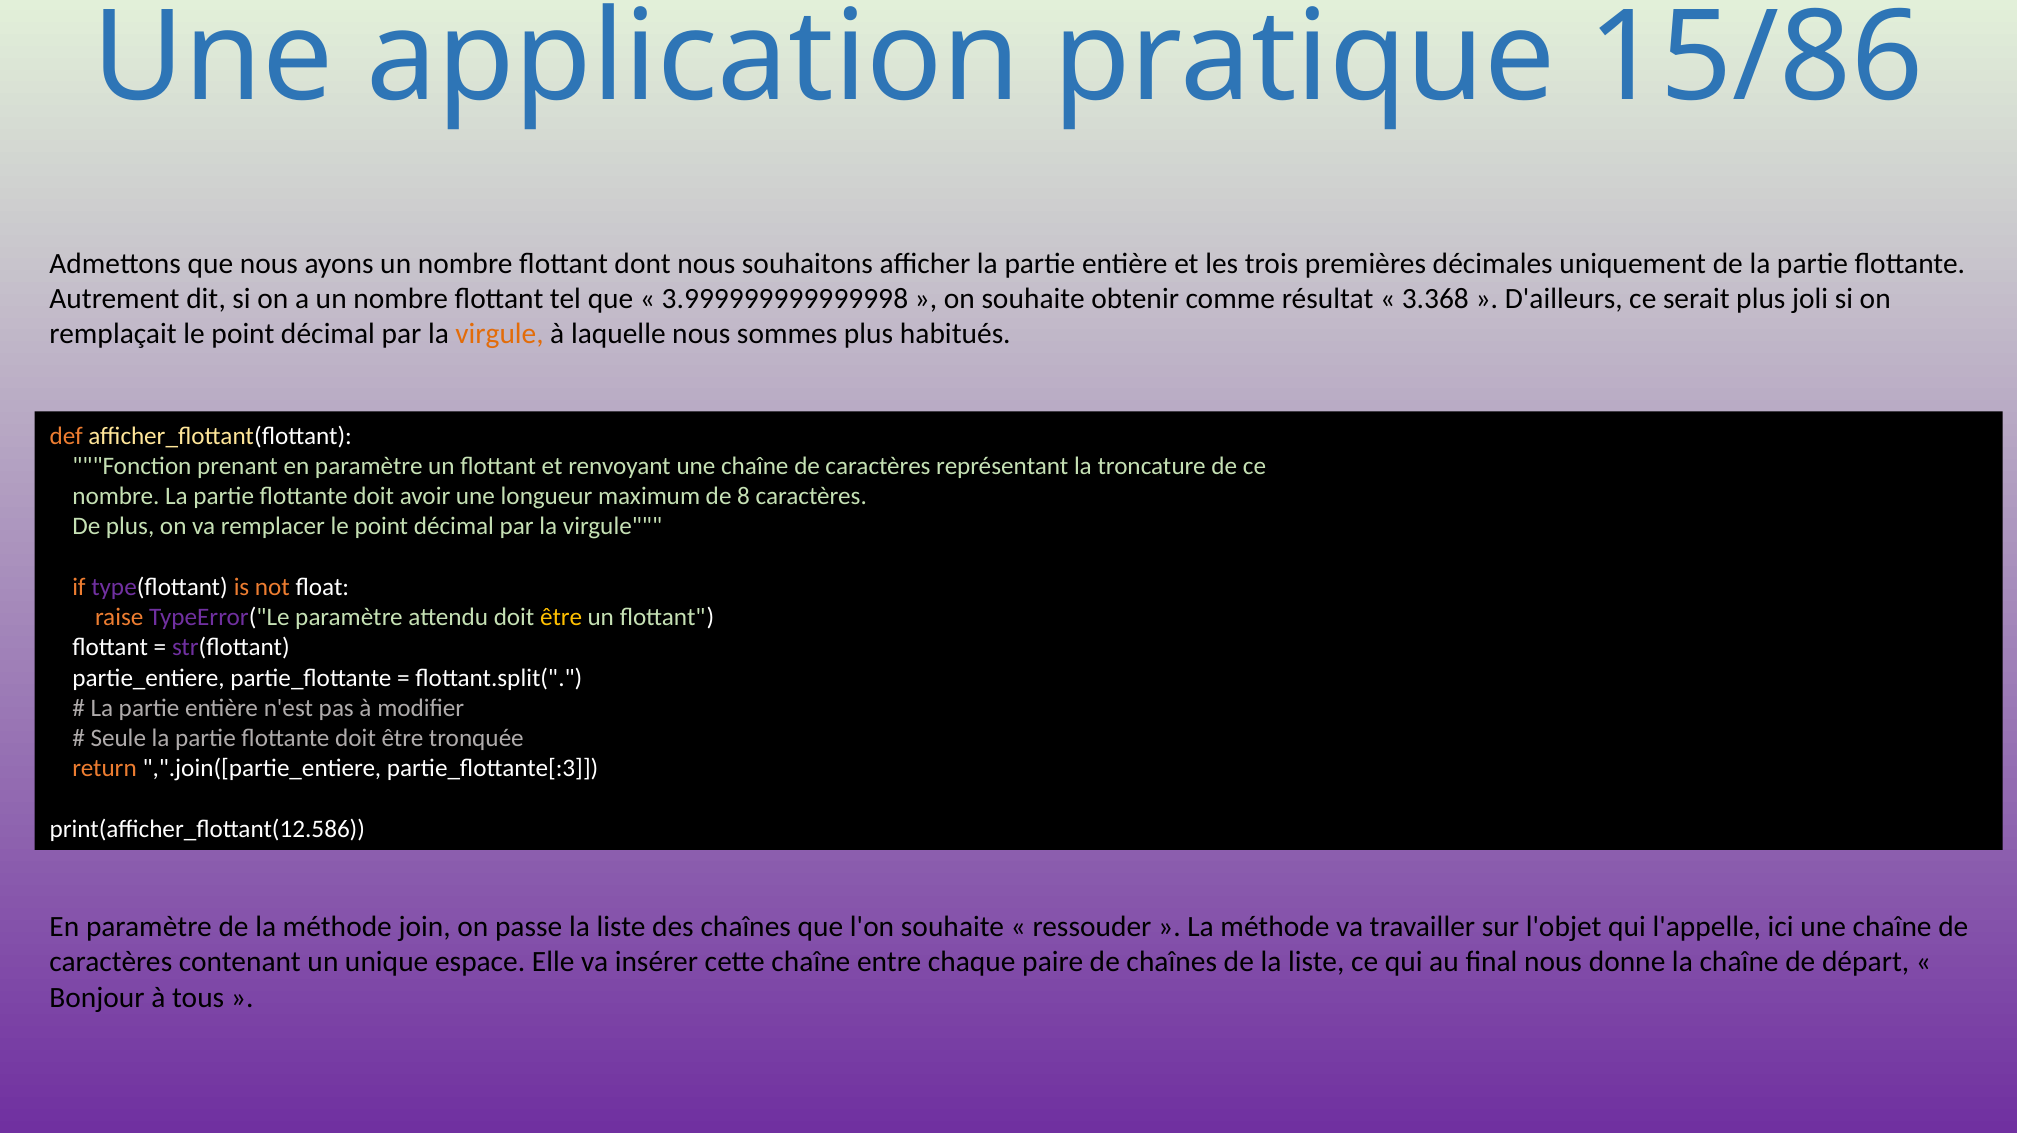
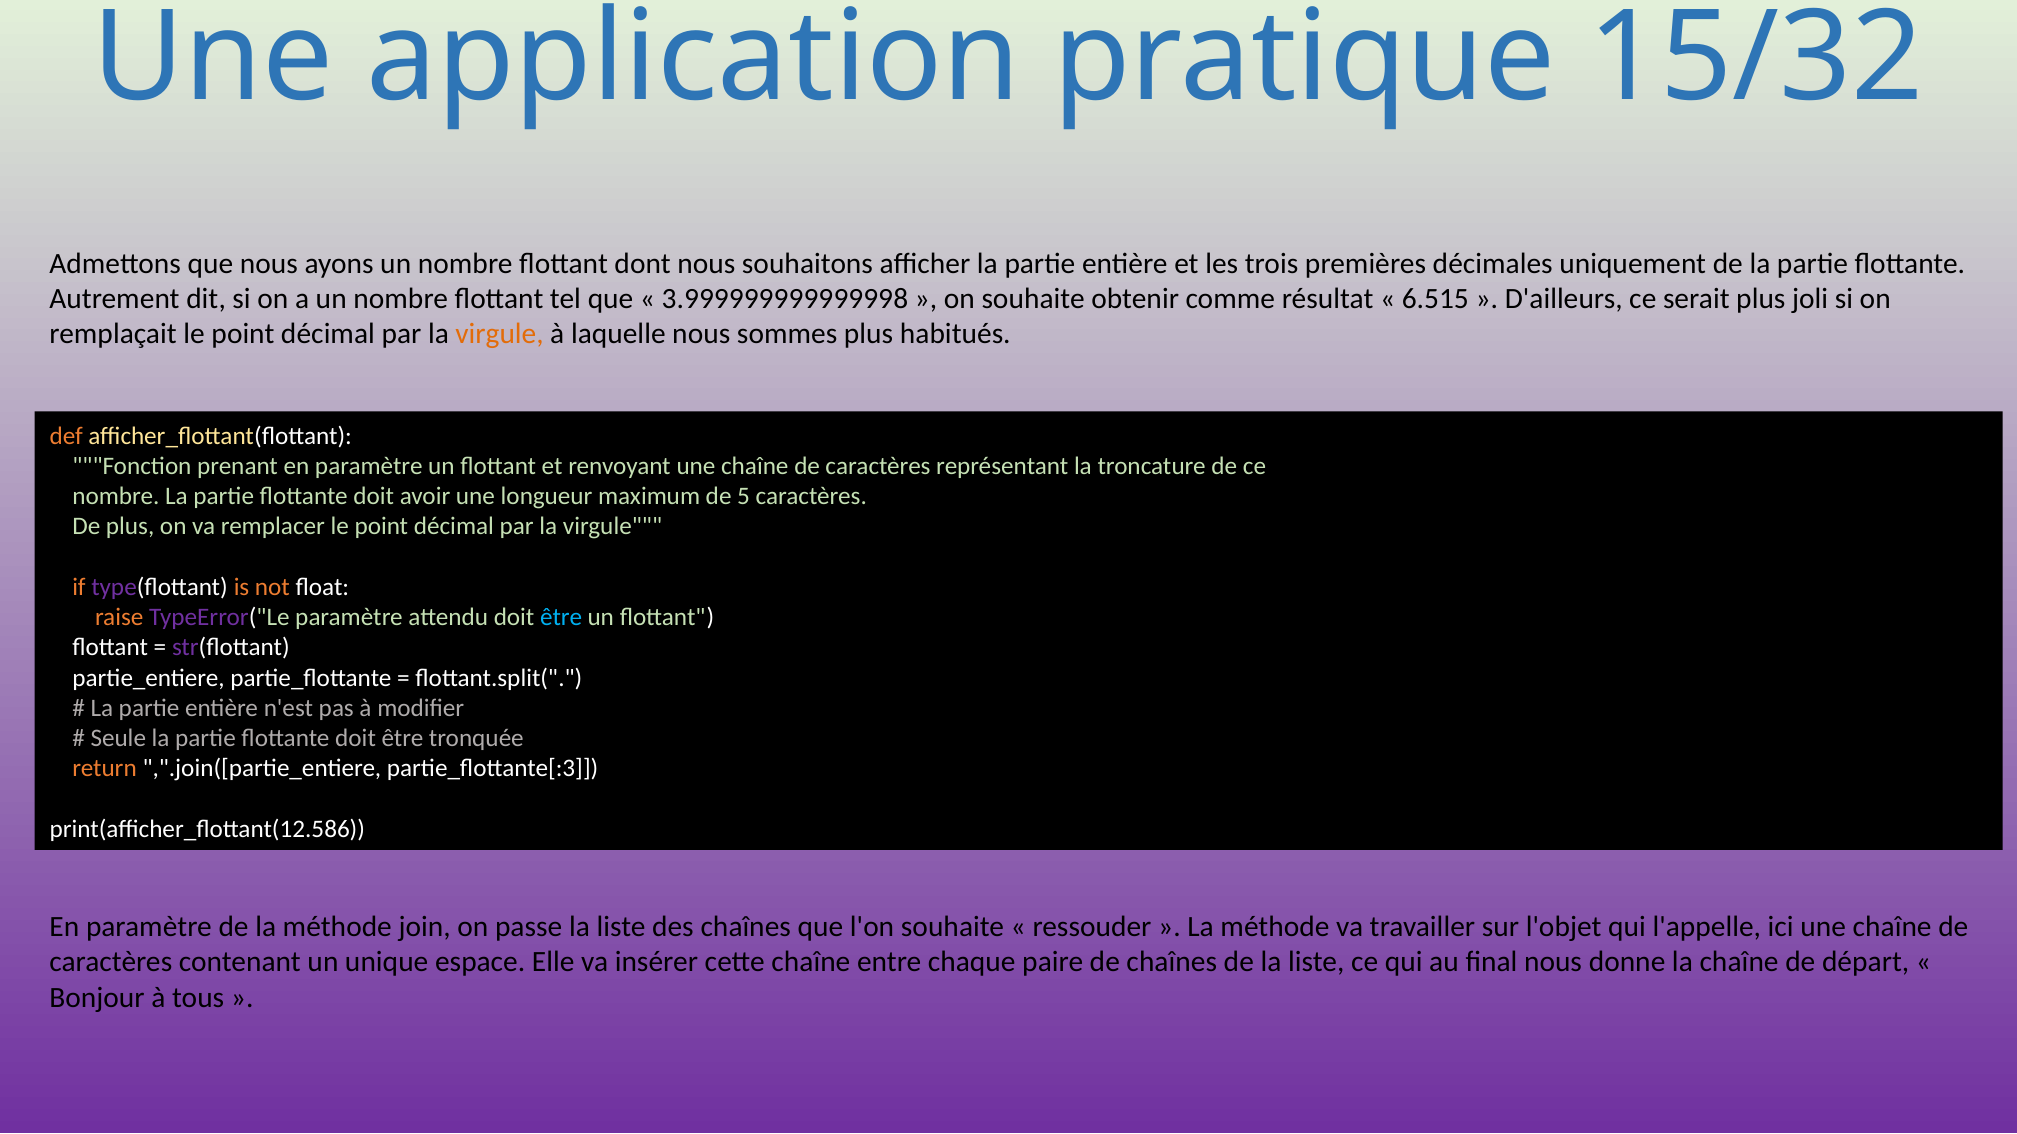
15/86: 15/86 -> 15/32
3.368: 3.368 -> 6.515
8: 8 -> 5
être at (561, 618) colour: yellow -> light blue
